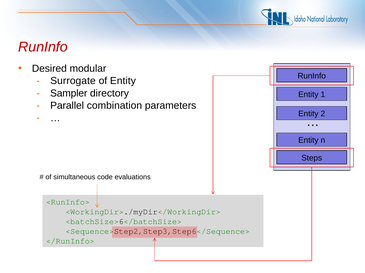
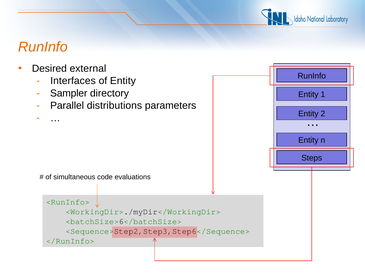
RunInfo at (43, 47) colour: red -> orange
modular: modular -> external
Surrogate: Surrogate -> Interfaces
combination: combination -> distributions
